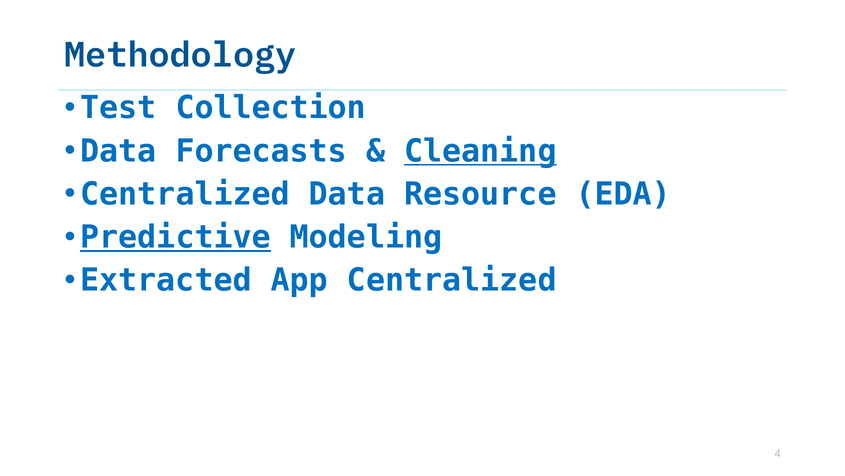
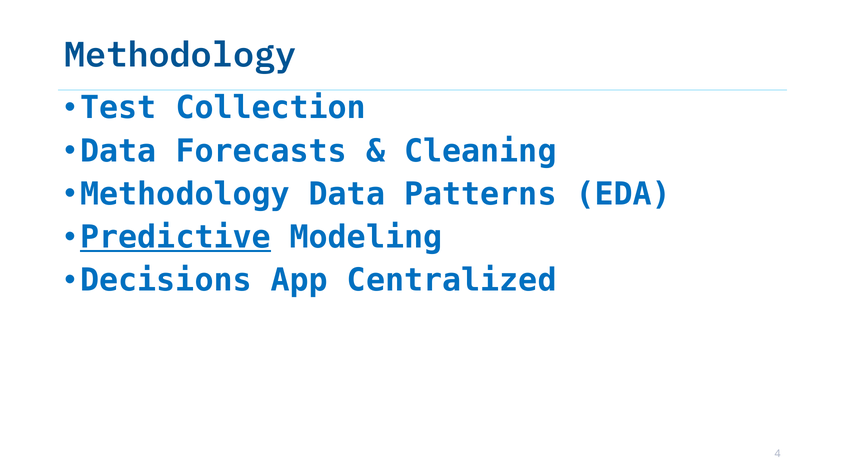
Cleaning underline: present -> none
Centralized at (185, 194): Centralized -> Methodology
Resource: Resource -> Patterns
Extracted: Extracted -> Decisions
